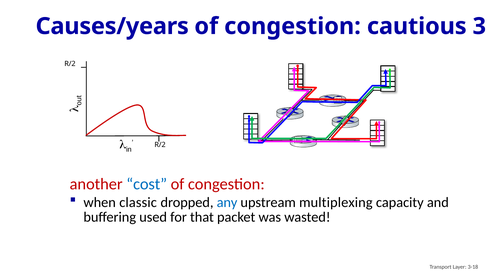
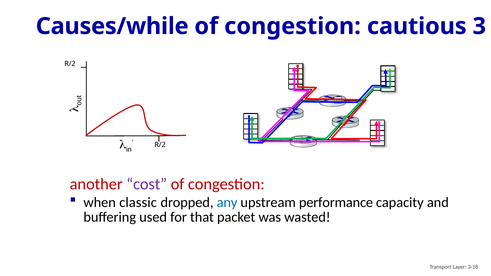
Causes/years: Causes/years -> Causes/while
cost colour: blue -> purple
multiplexing: multiplexing -> performance
